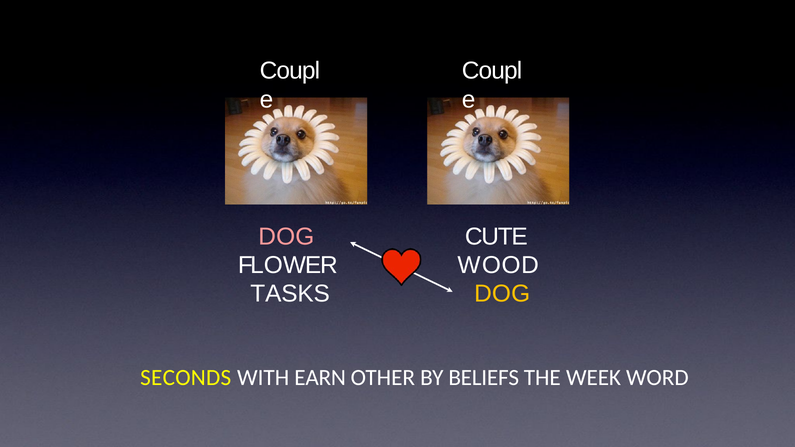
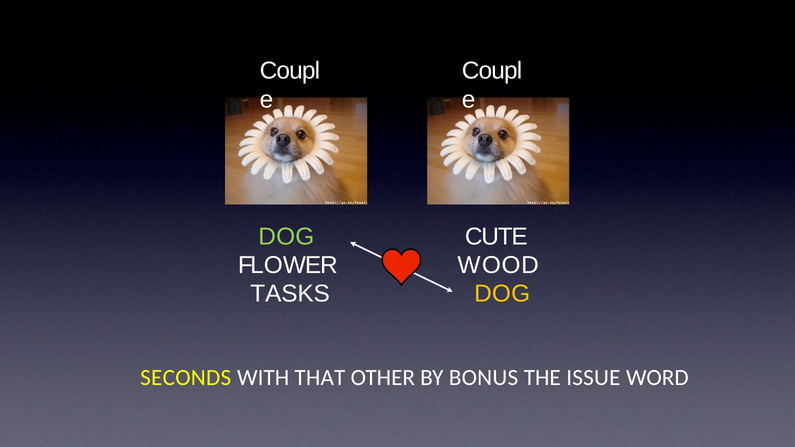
DOG at (286, 237) colour: pink -> light green
EARN: EARN -> THAT
BELIEFS: BELIEFS -> BONUS
WEEK: WEEK -> ISSUE
